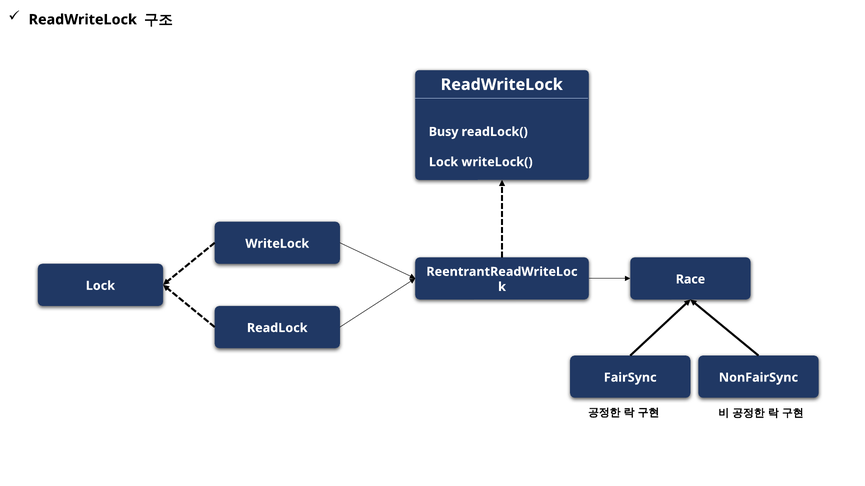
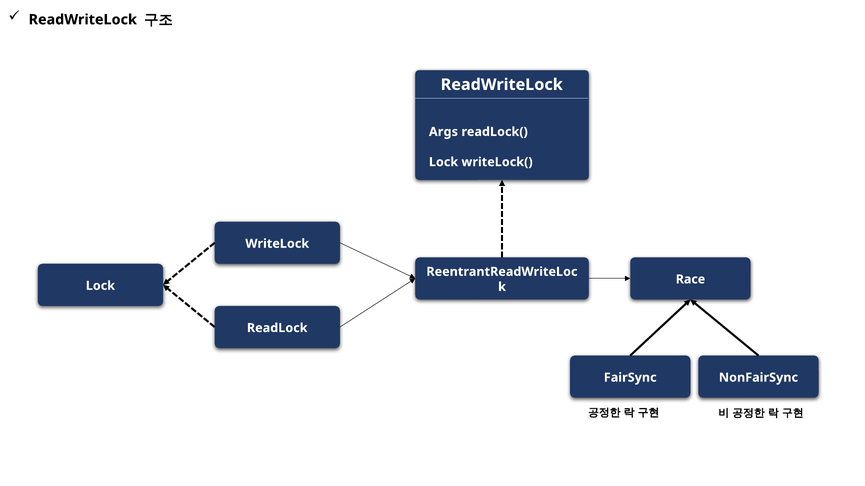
Busy: Busy -> Args
